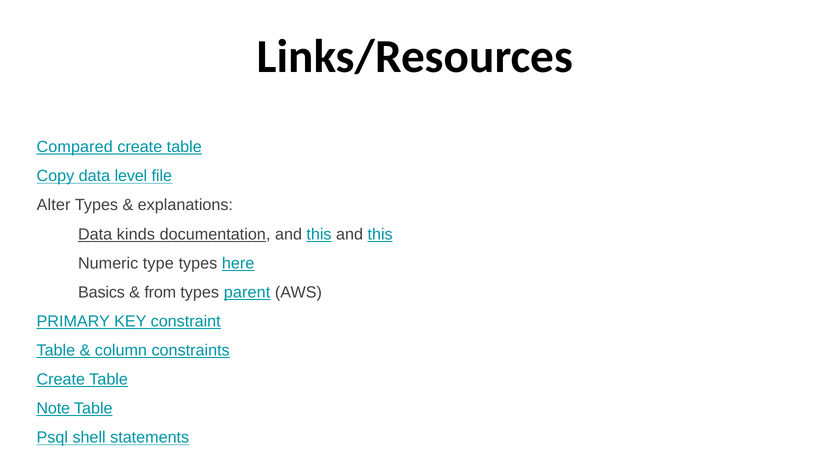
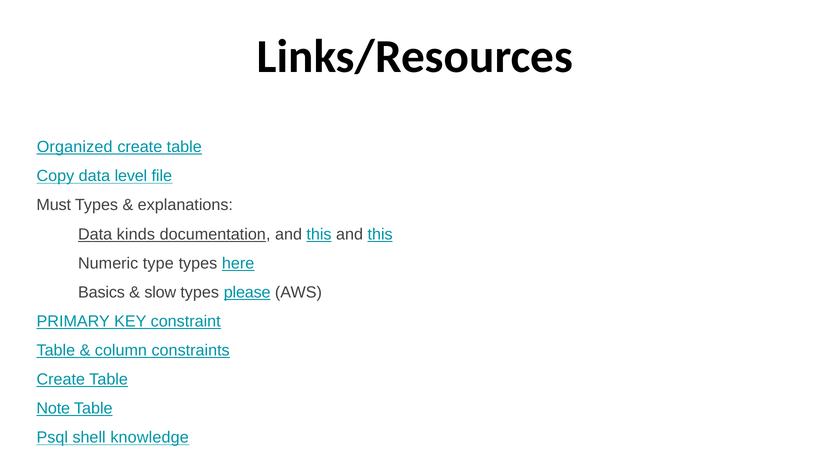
Compared: Compared -> Organized
Alter: Alter -> Must
from: from -> slow
parent: parent -> please
statements: statements -> knowledge
